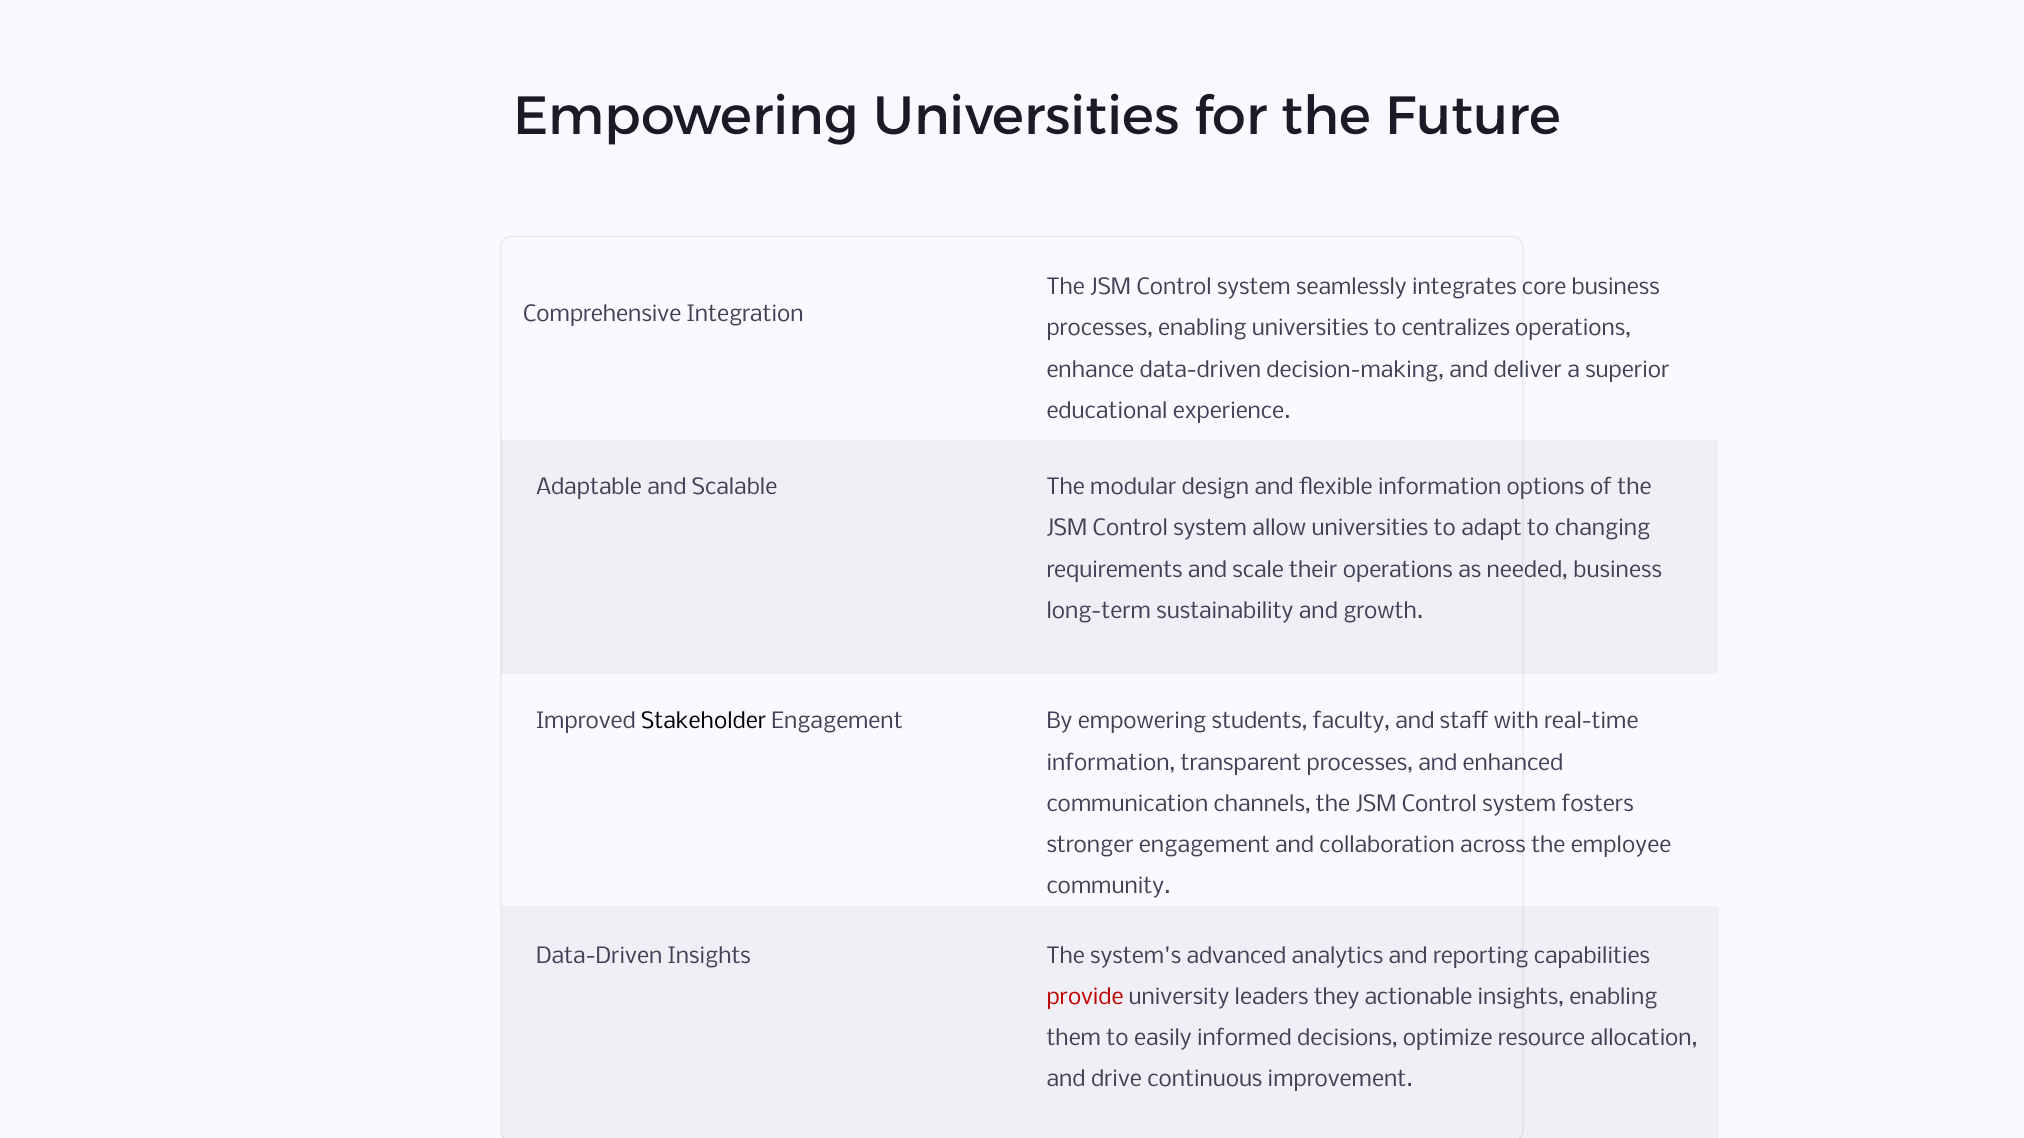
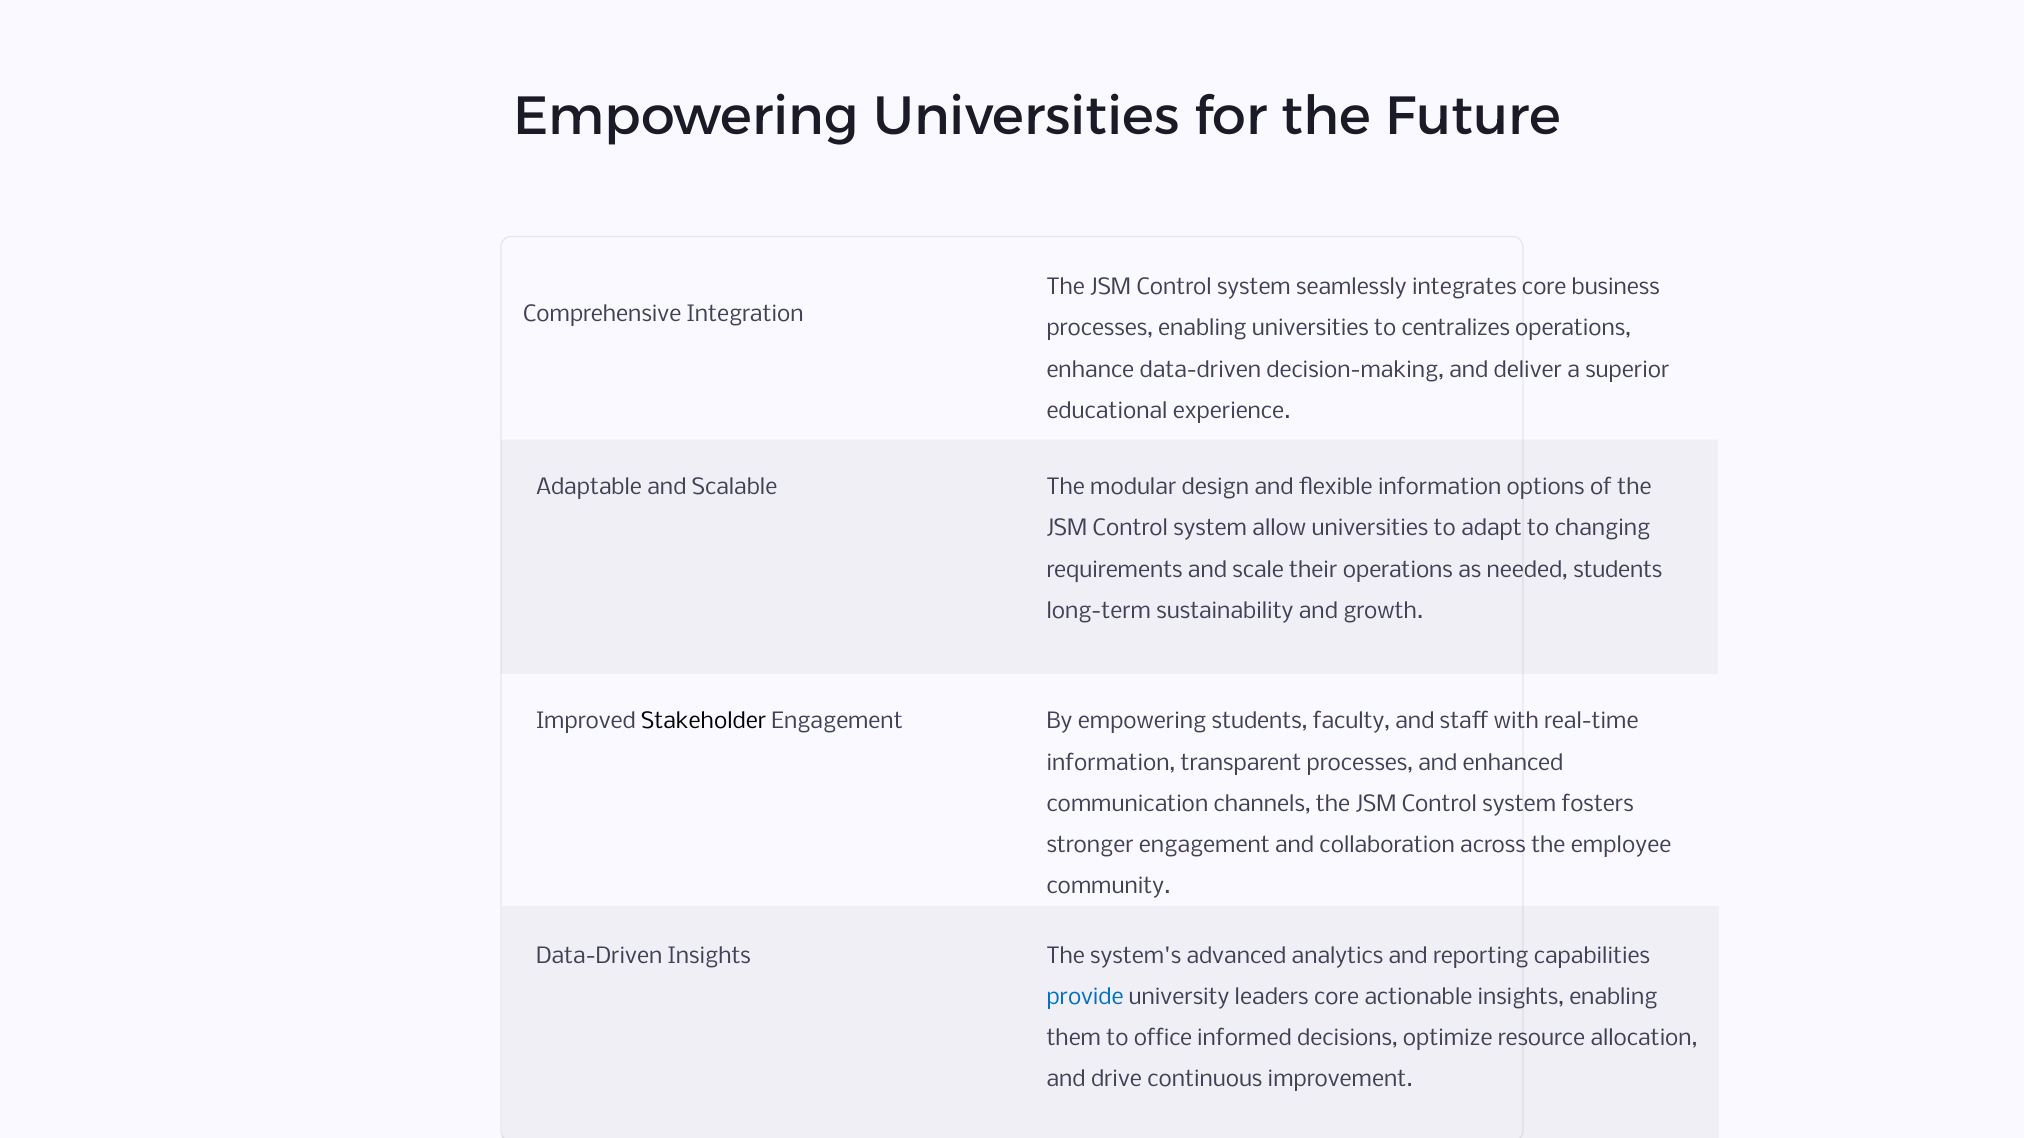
needed business: business -> students
provide colour: red -> blue
leaders they: they -> core
easily: easily -> office
